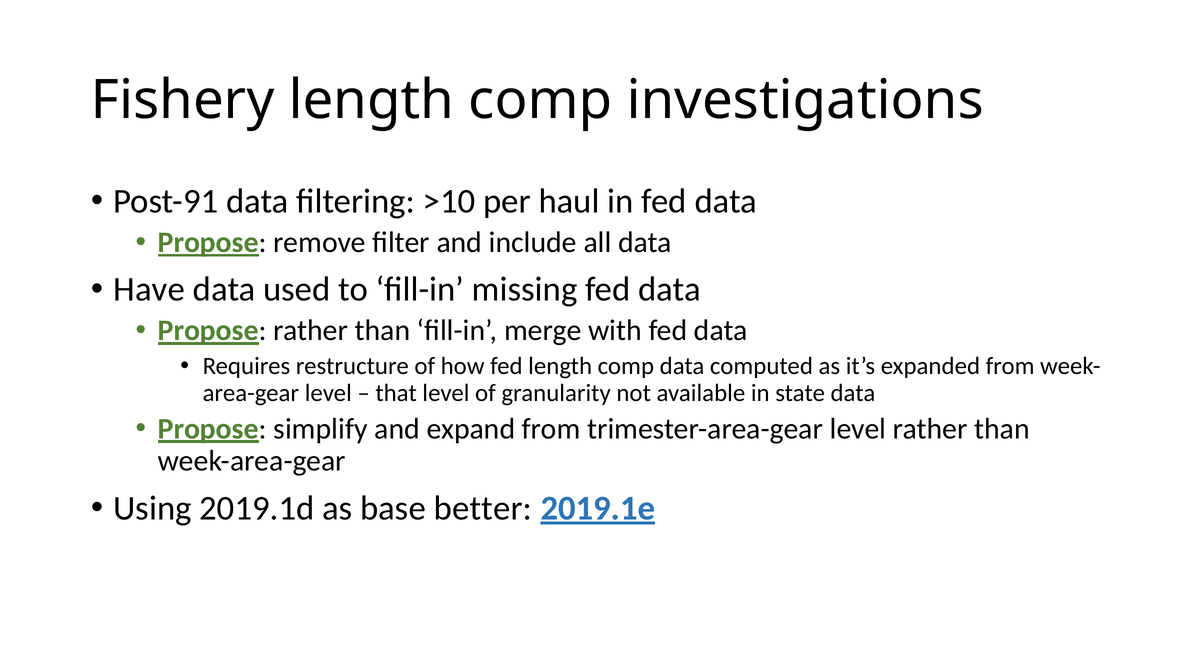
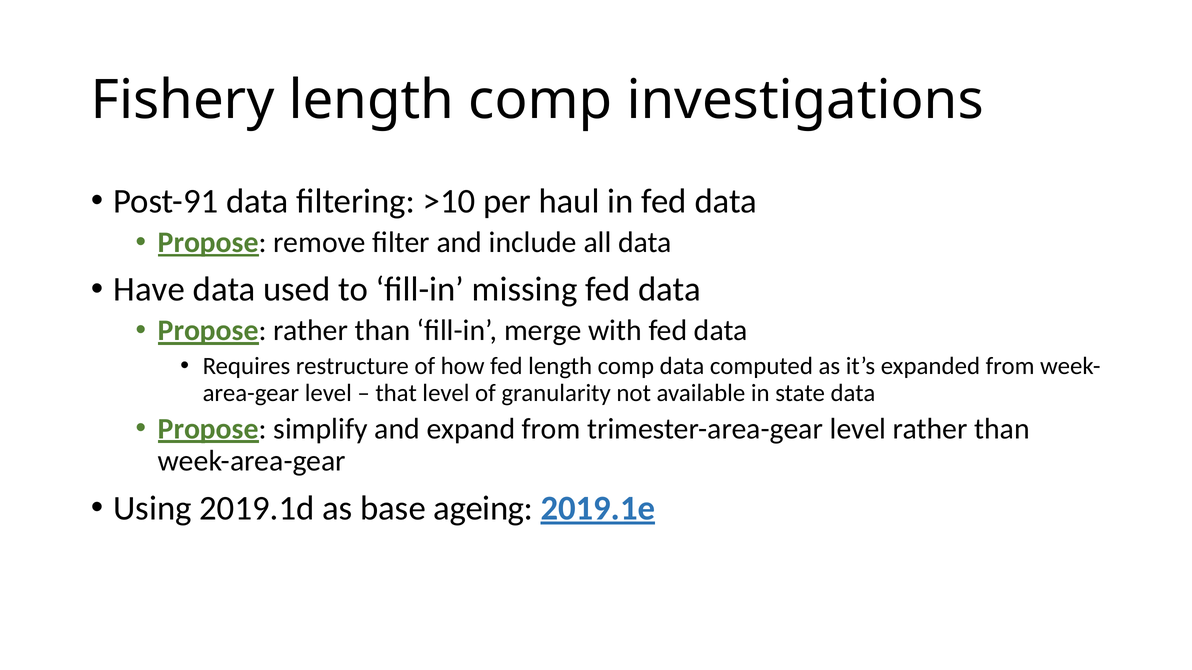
better: better -> ageing
